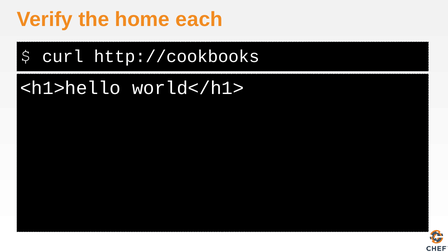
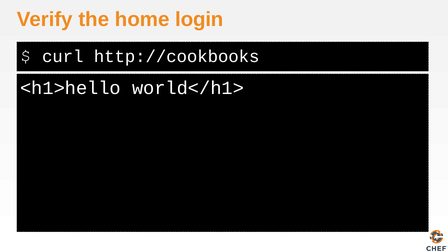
each: each -> login
